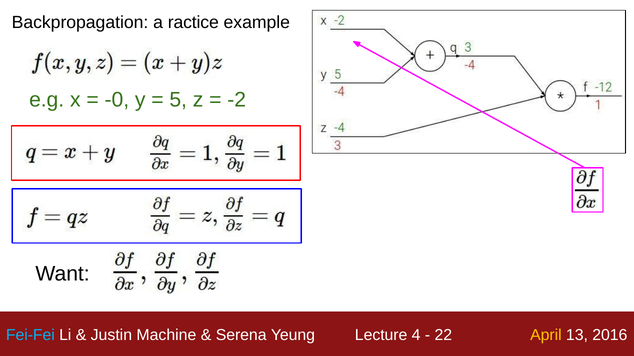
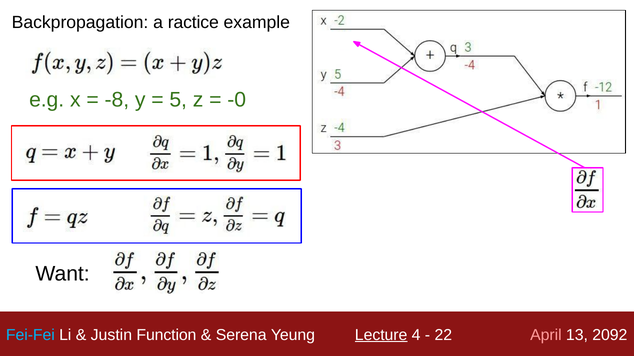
-0: -0 -> -8
-2: -2 -> -0
Machine: Machine -> Function
Lecture underline: none -> present
April colour: yellow -> pink
2016: 2016 -> 2092
